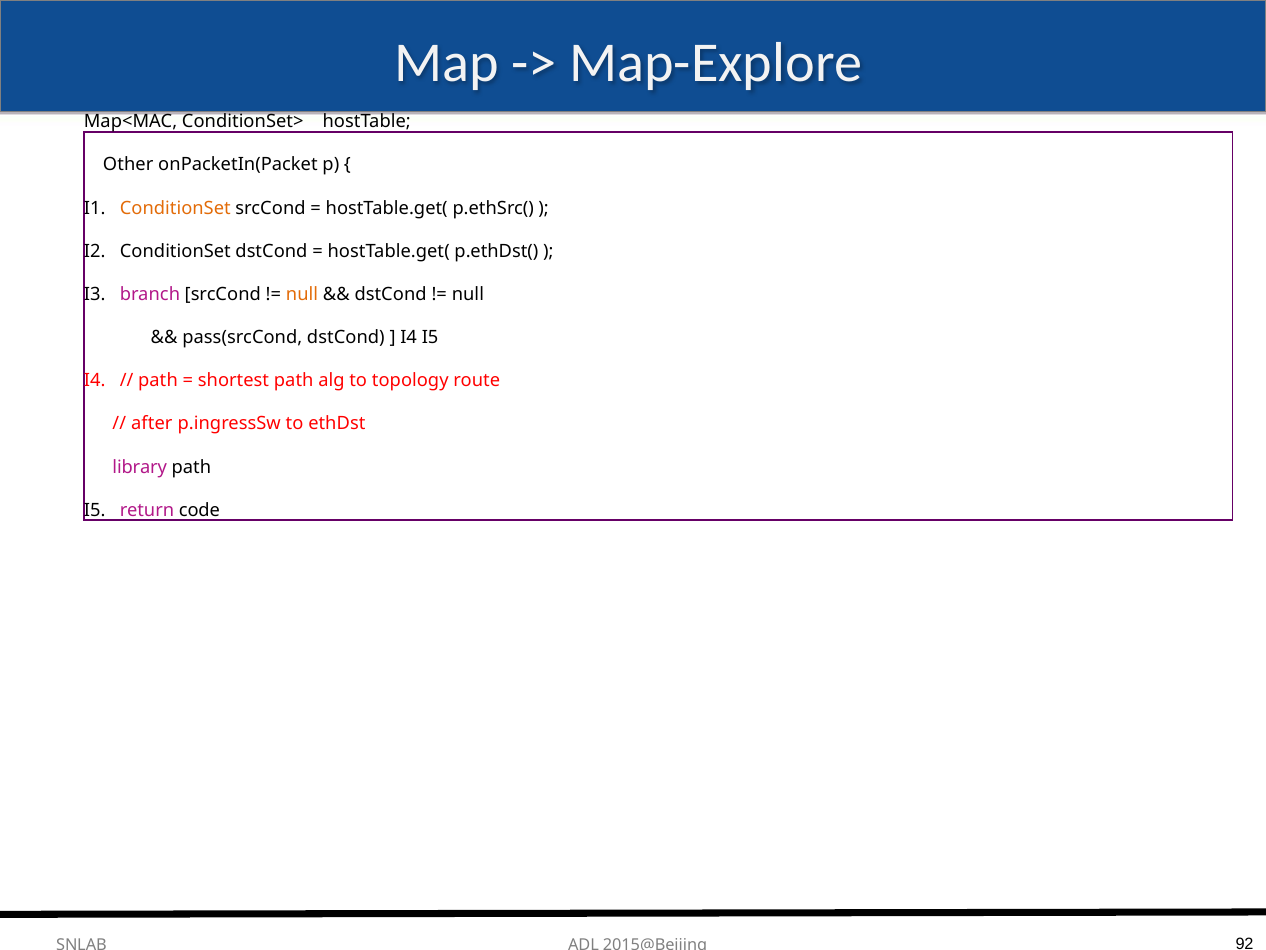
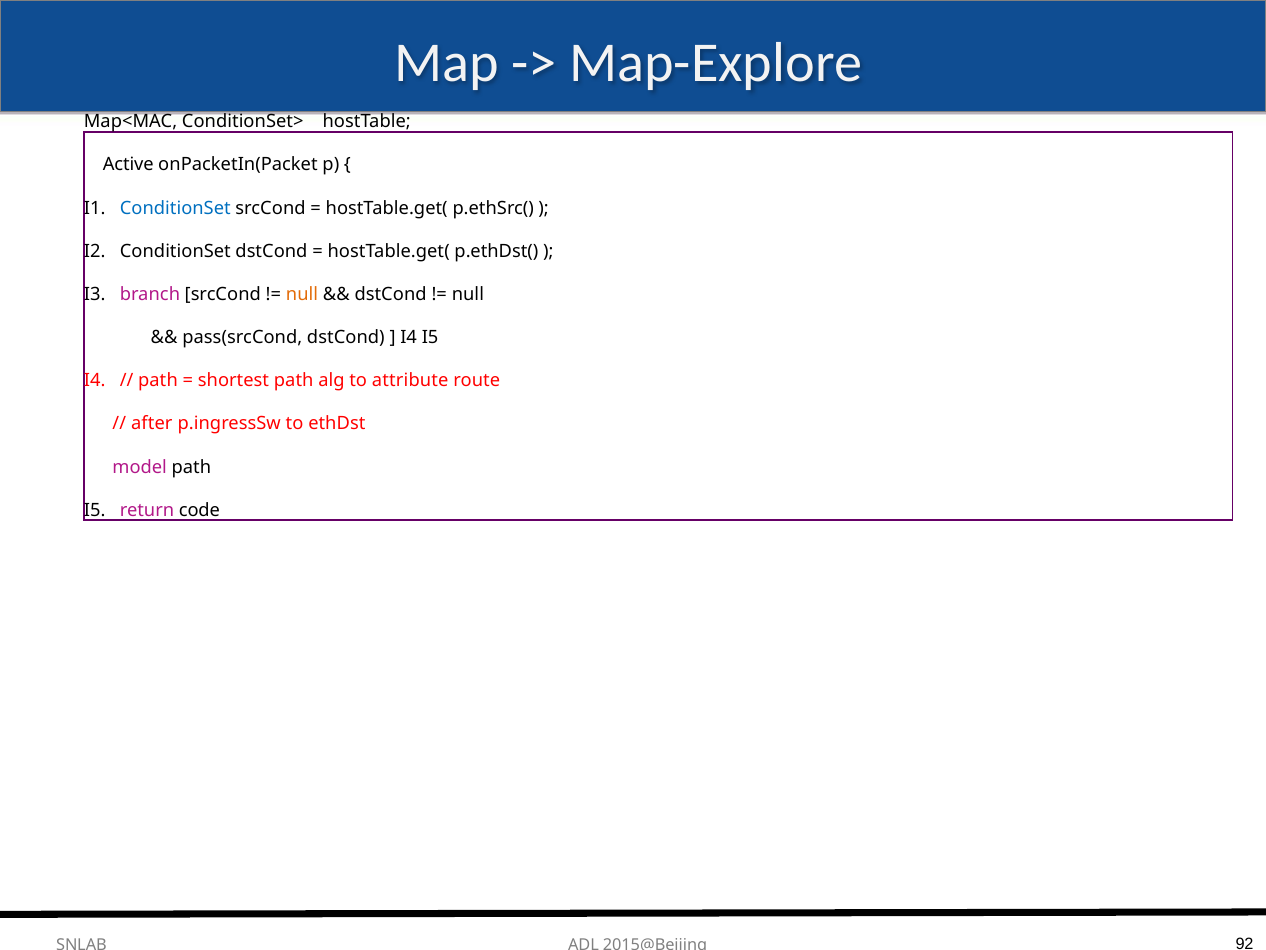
Other: Other -> Active
ConditionSet at (175, 208) colour: orange -> blue
topology: topology -> attribute
library: library -> model
